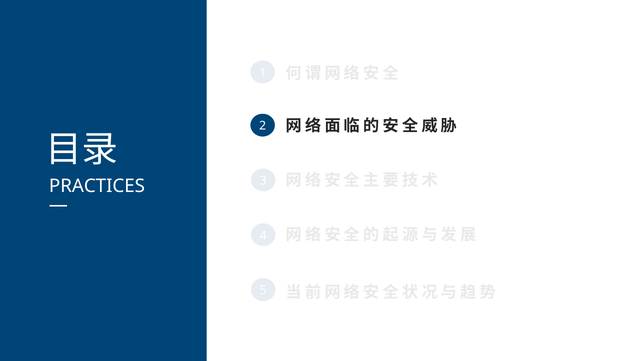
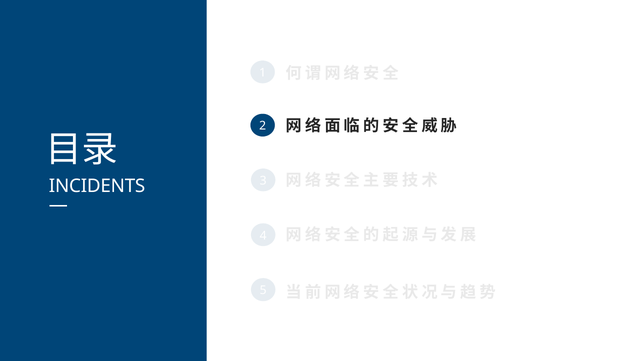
PRACTICES: PRACTICES -> INCIDENTS
